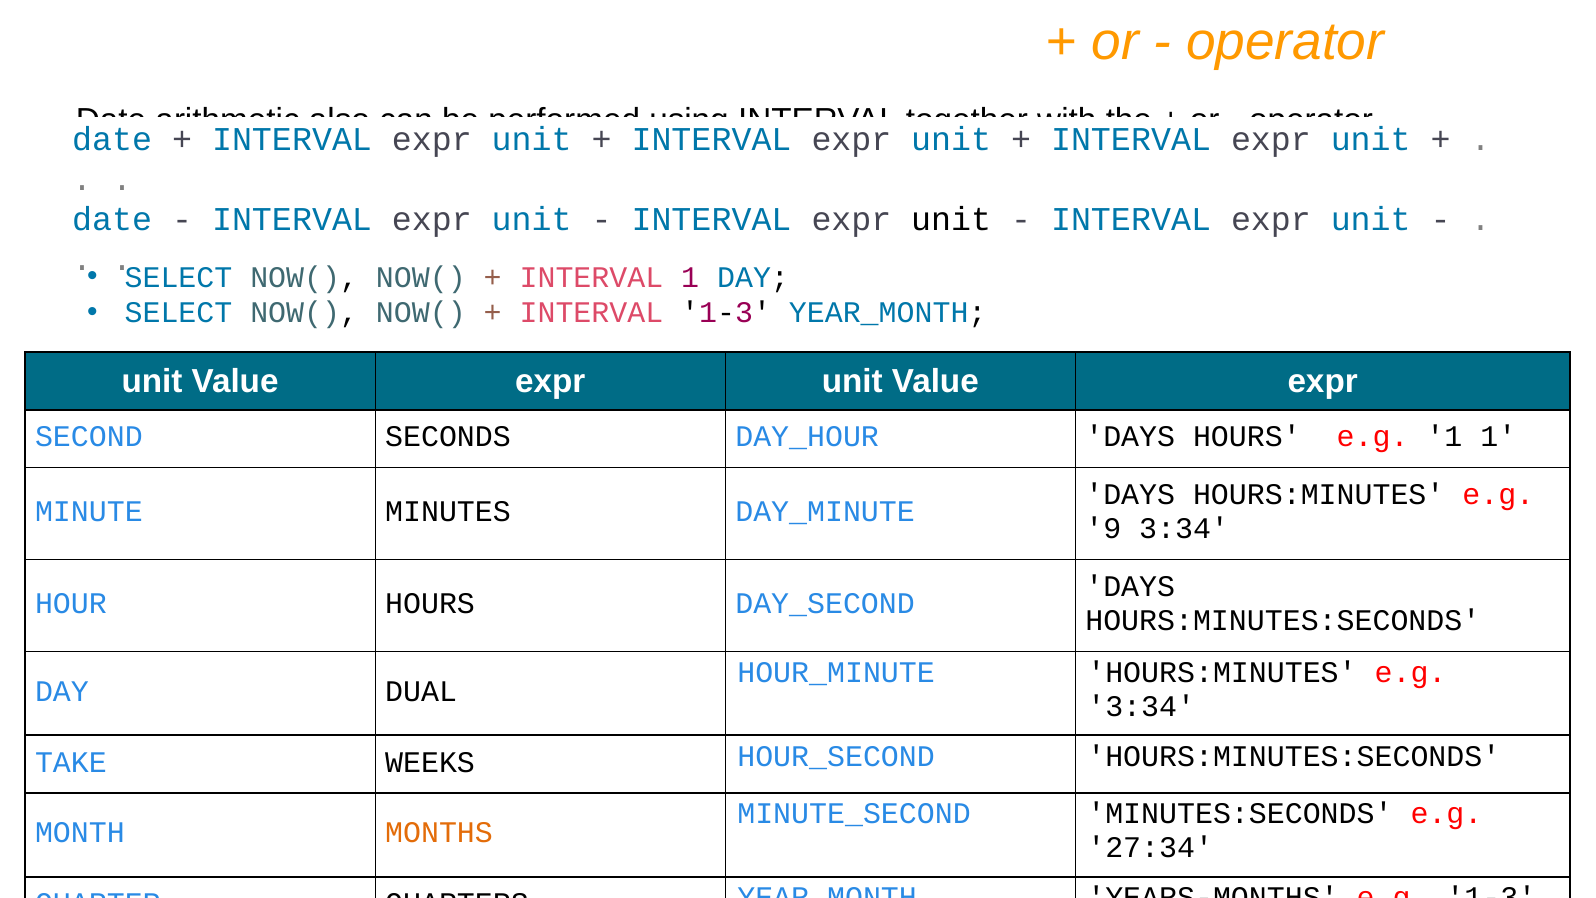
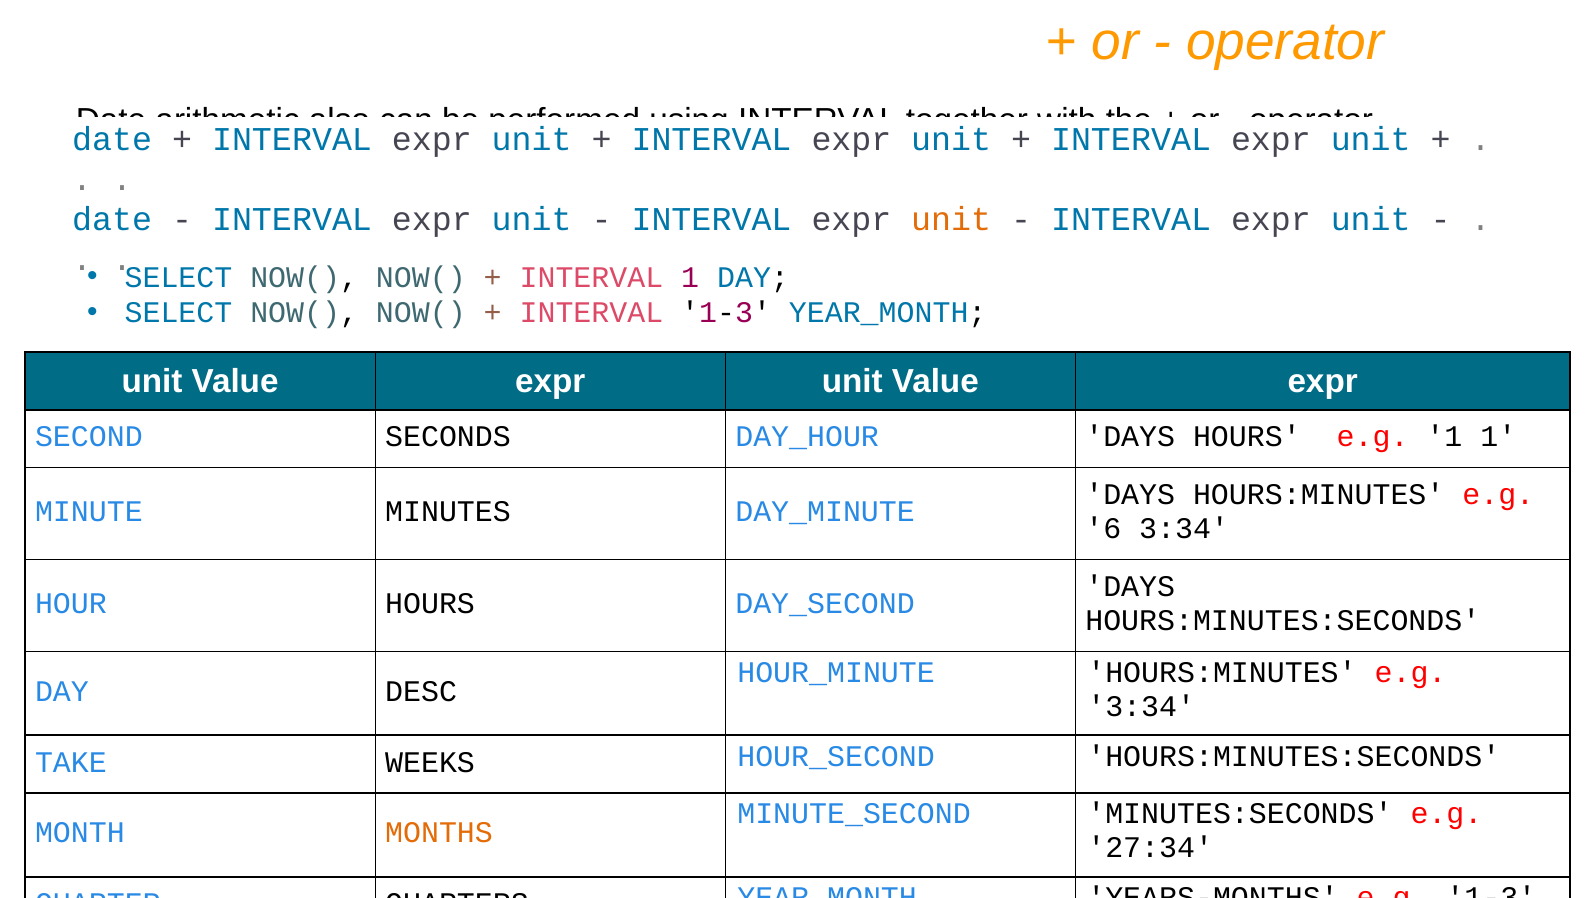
unit at (951, 219) colour: black -> orange
9: 9 -> 6
DUAL: DUAL -> DESC
